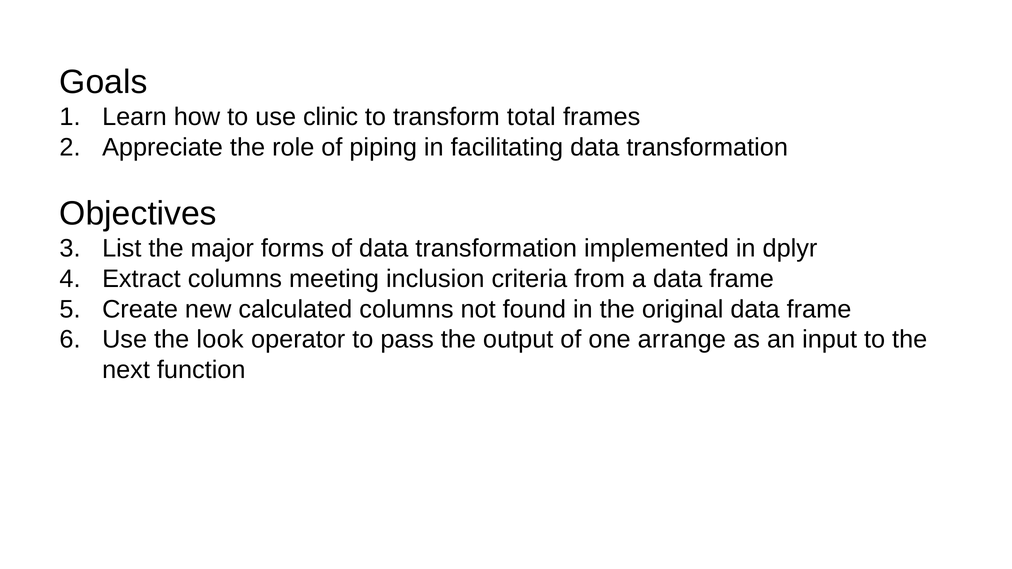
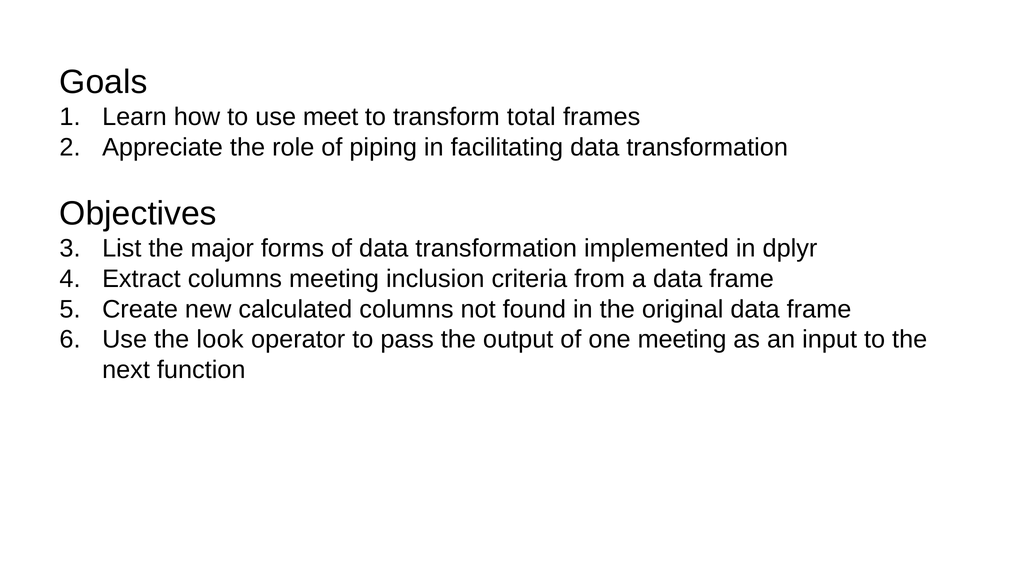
clinic: clinic -> meet
one arrange: arrange -> meeting
